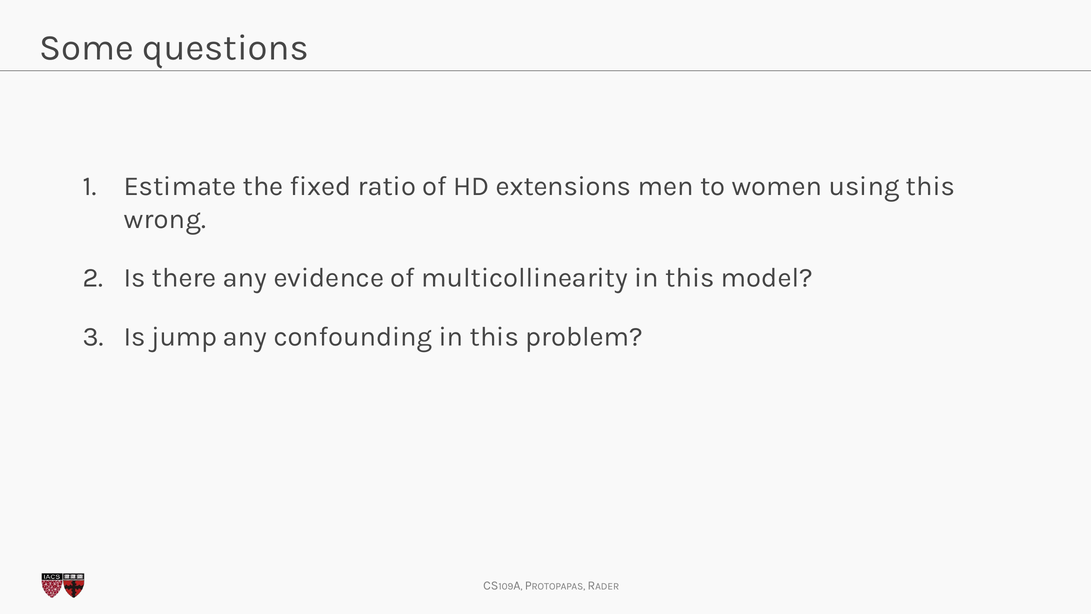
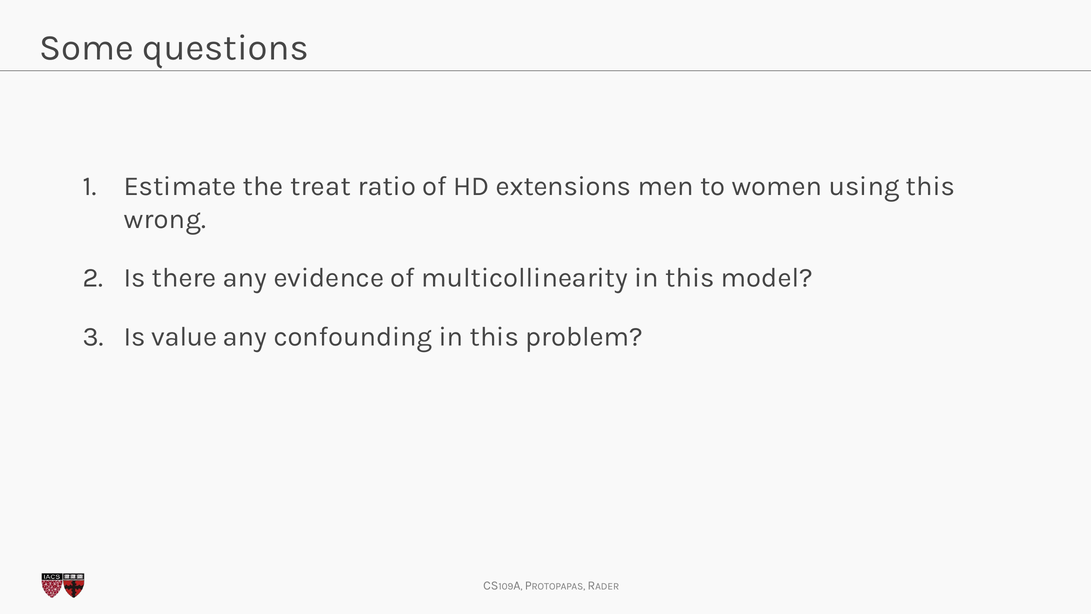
fixed: fixed -> treat
jump: jump -> value
